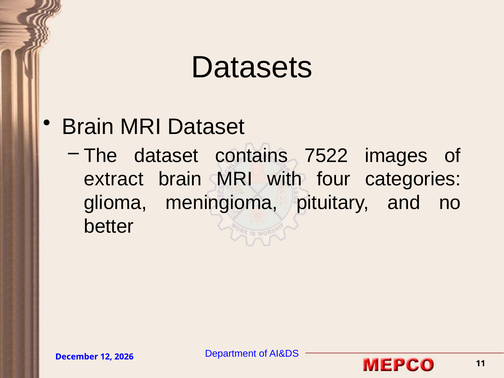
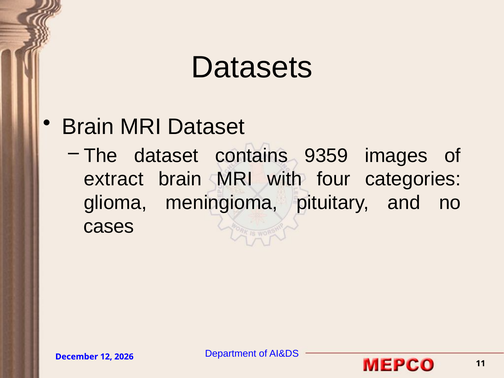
7522: 7522 -> 9359
better: better -> cases
